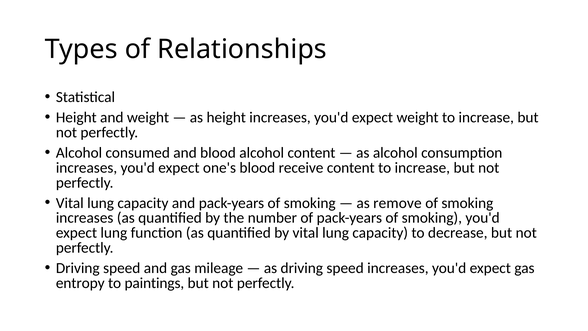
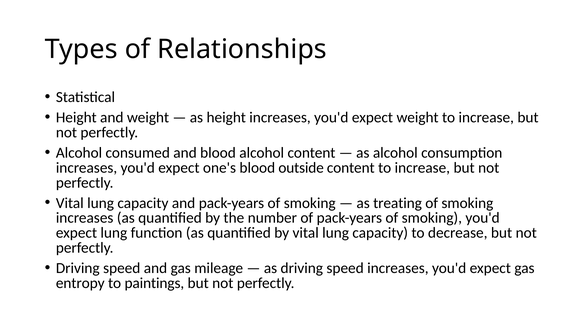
receive: receive -> outside
remove: remove -> treating
